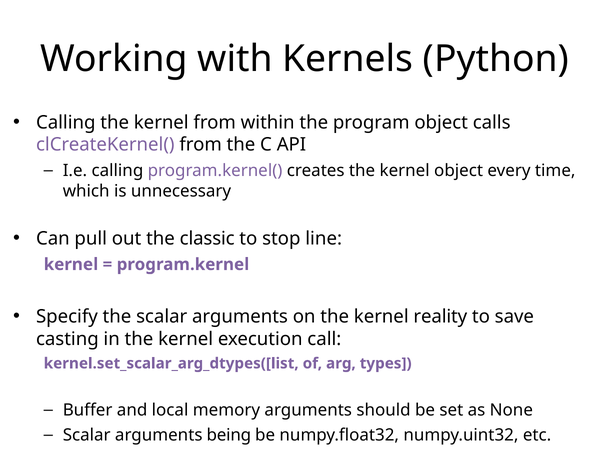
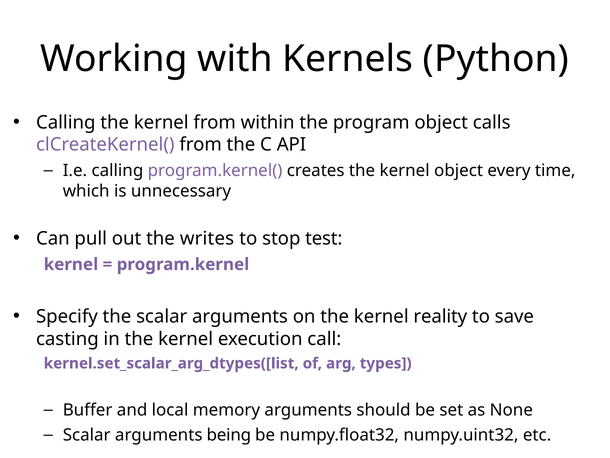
classic: classic -> writes
line: line -> test
